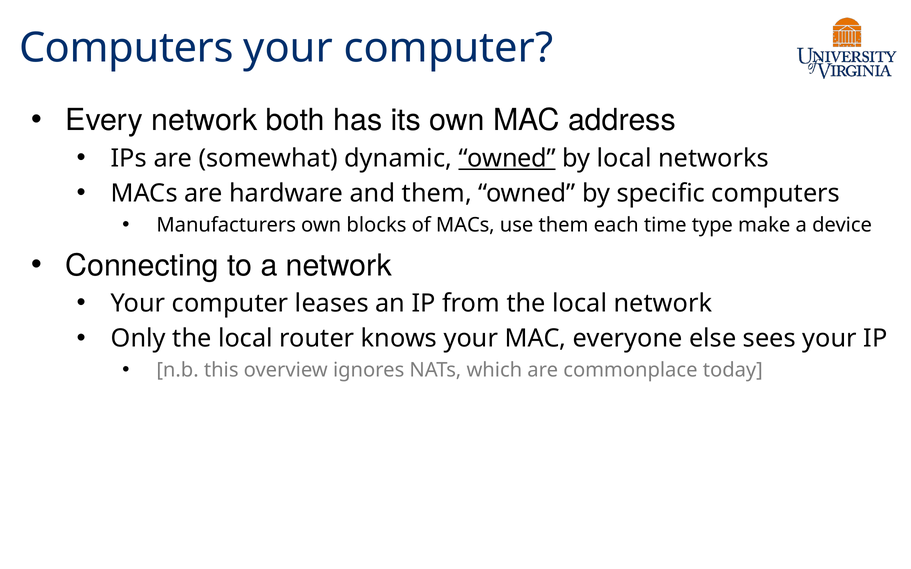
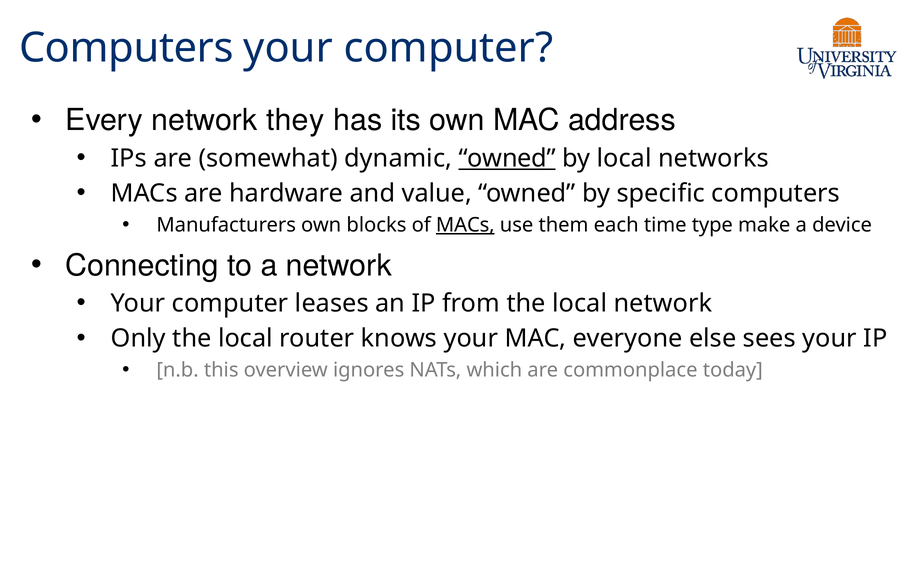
both: both -> they
and them: them -> value
MACs at (465, 225) underline: none -> present
